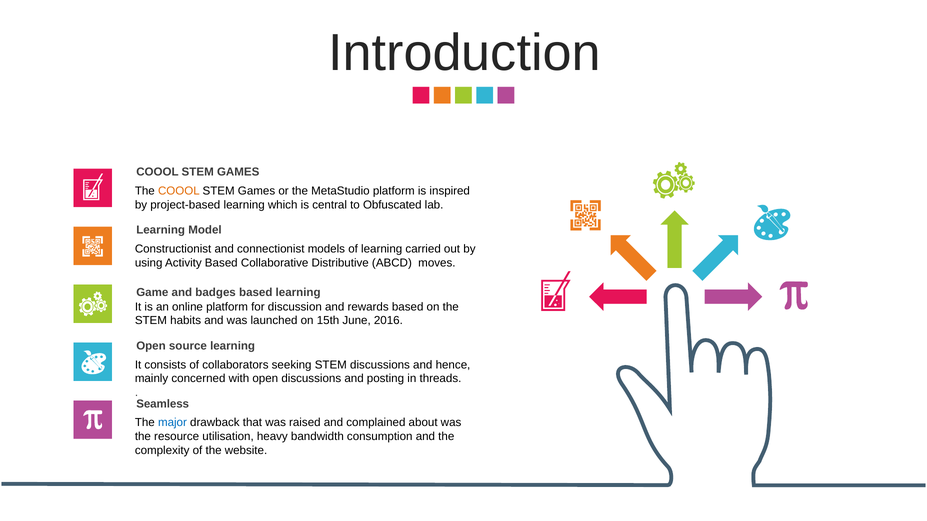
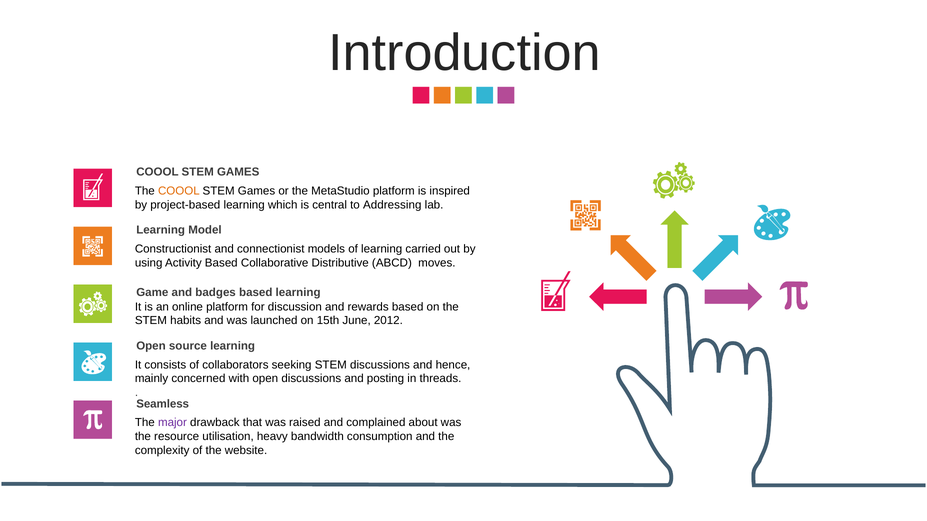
Obfuscated: Obfuscated -> Addressing
2016: 2016 -> 2012
major colour: blue -> purple
